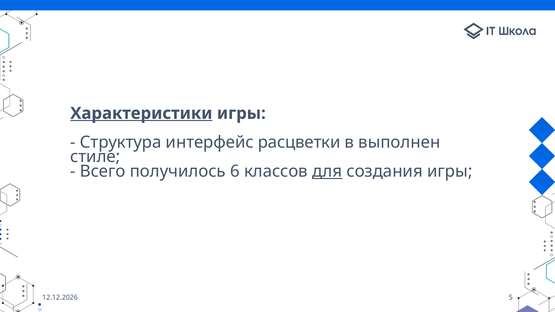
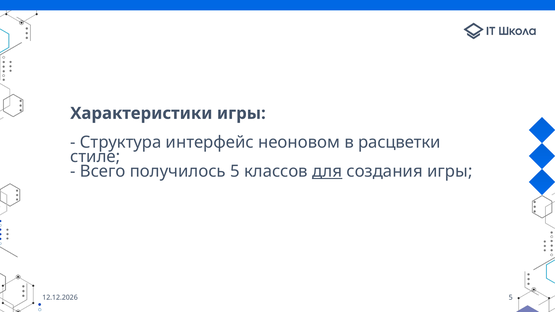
Характеристики underline: present -> none
расцветки: расцветки -> неоновом
выполнен: выполнен -> расцветки
получилось 6: 6 -> 5
